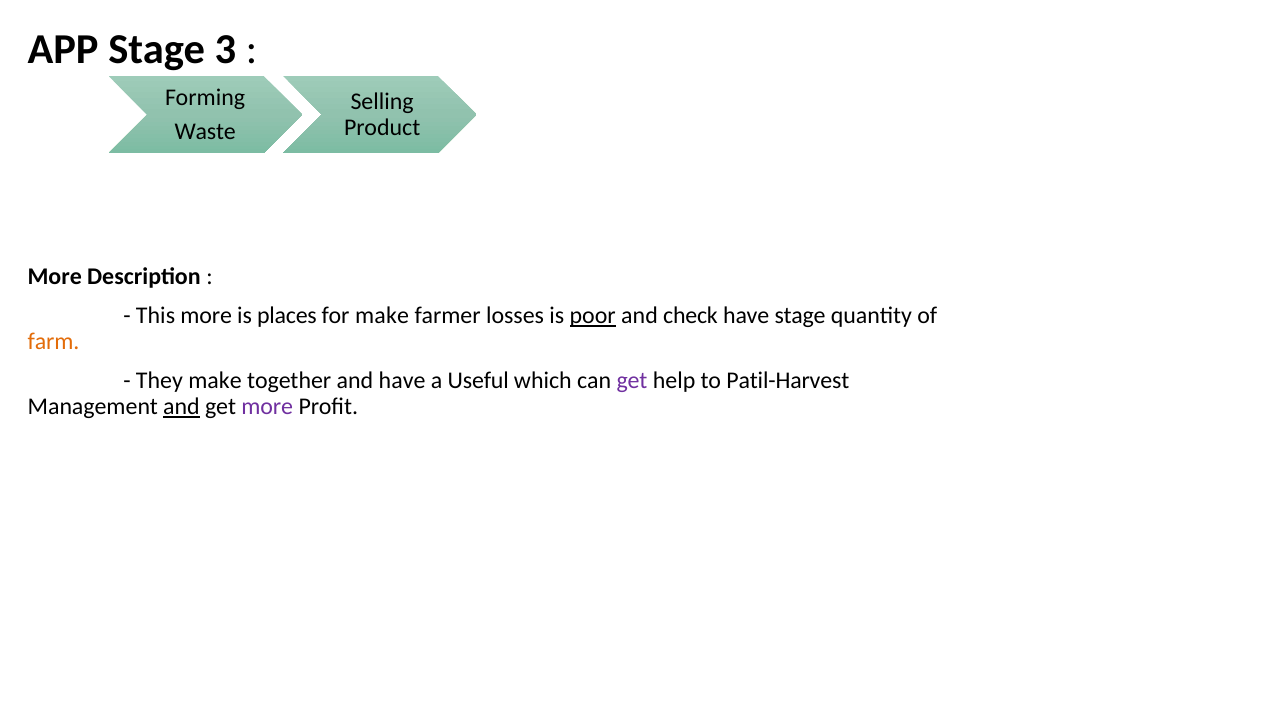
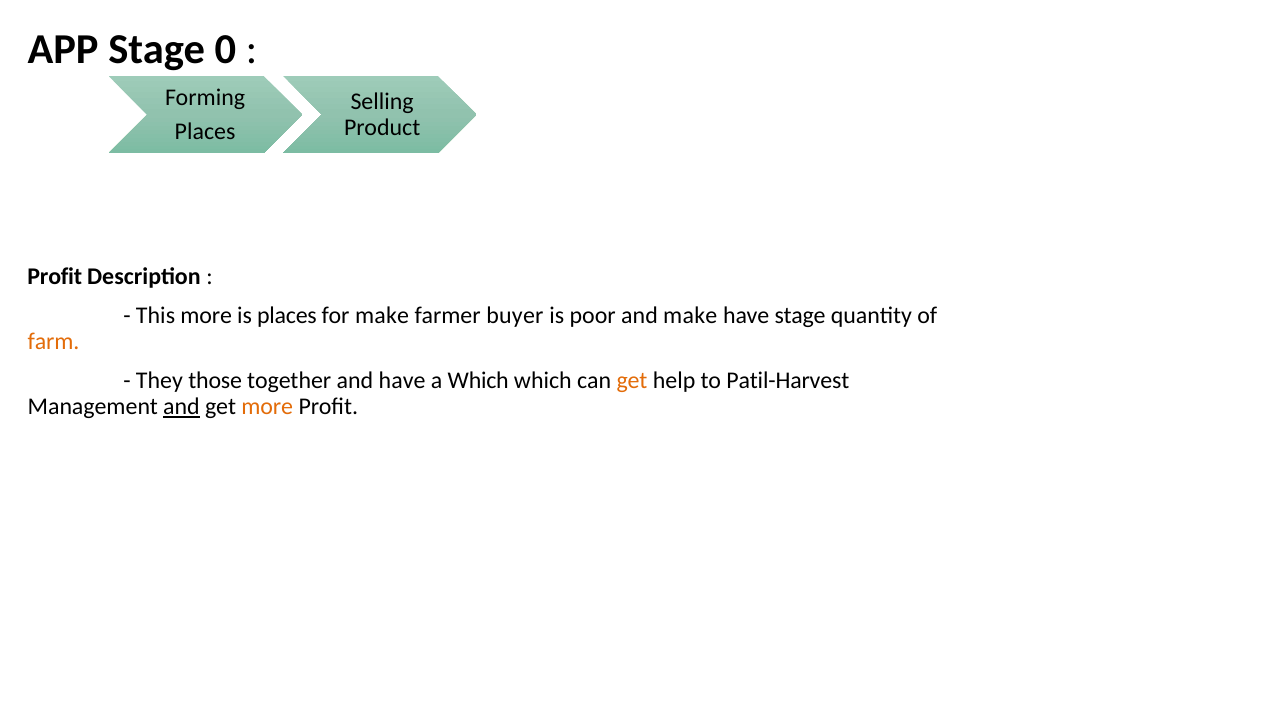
3: 3 -> 0
Waste at (205, 132): Waste -> Places
More at (55, 277): More -> Profit
losses: losses -> buyer
poor underline: present -> none
and check: check -> make
They make: make -> those
a Useful: Useful -> Which
get at (632, 381) colour: purple -> orange
more at (267, 407) colour: purple -> orange
